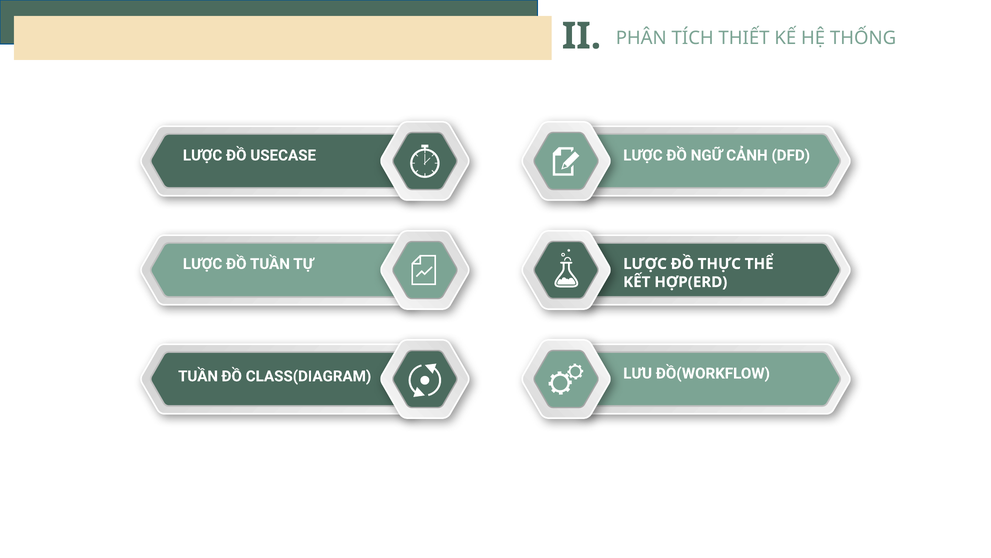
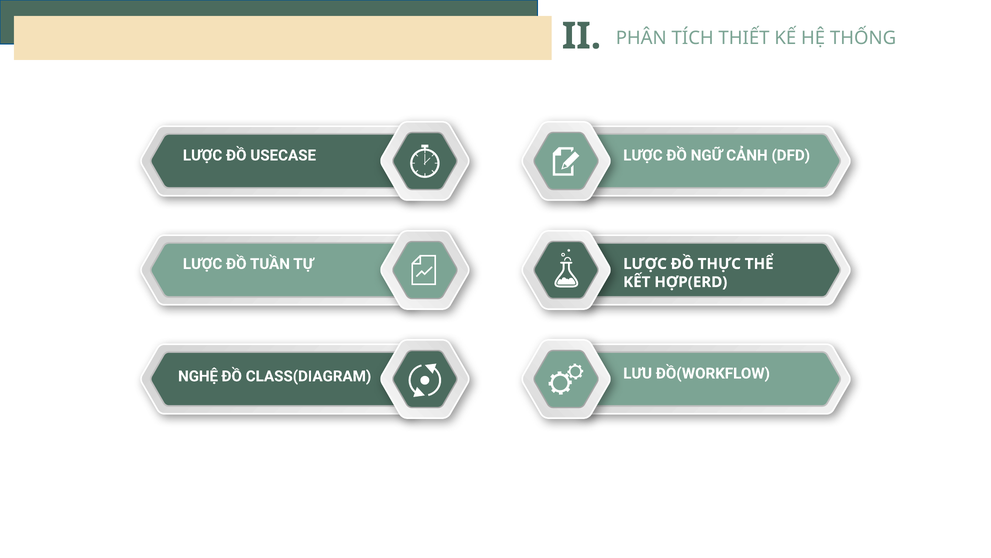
TUẦN at (198, 376): TUẦN -> NGHỆ
